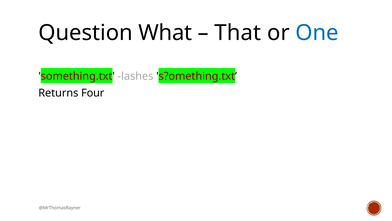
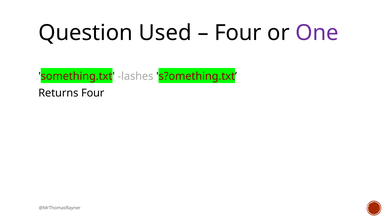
What: What -> Used
That at (238, 33): That -> Four
One colour: blue -> purple
